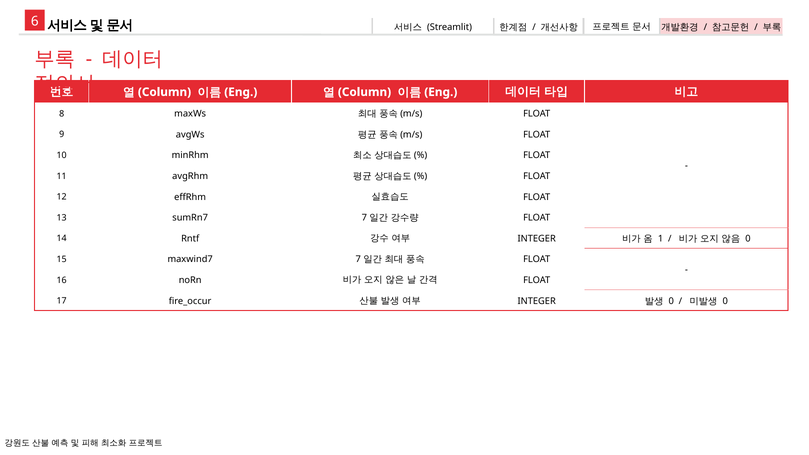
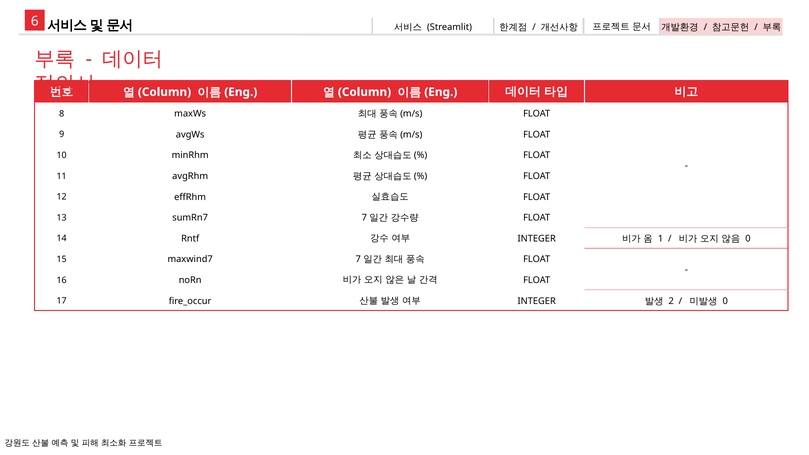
0 at (671, 301): 0 -> 2
